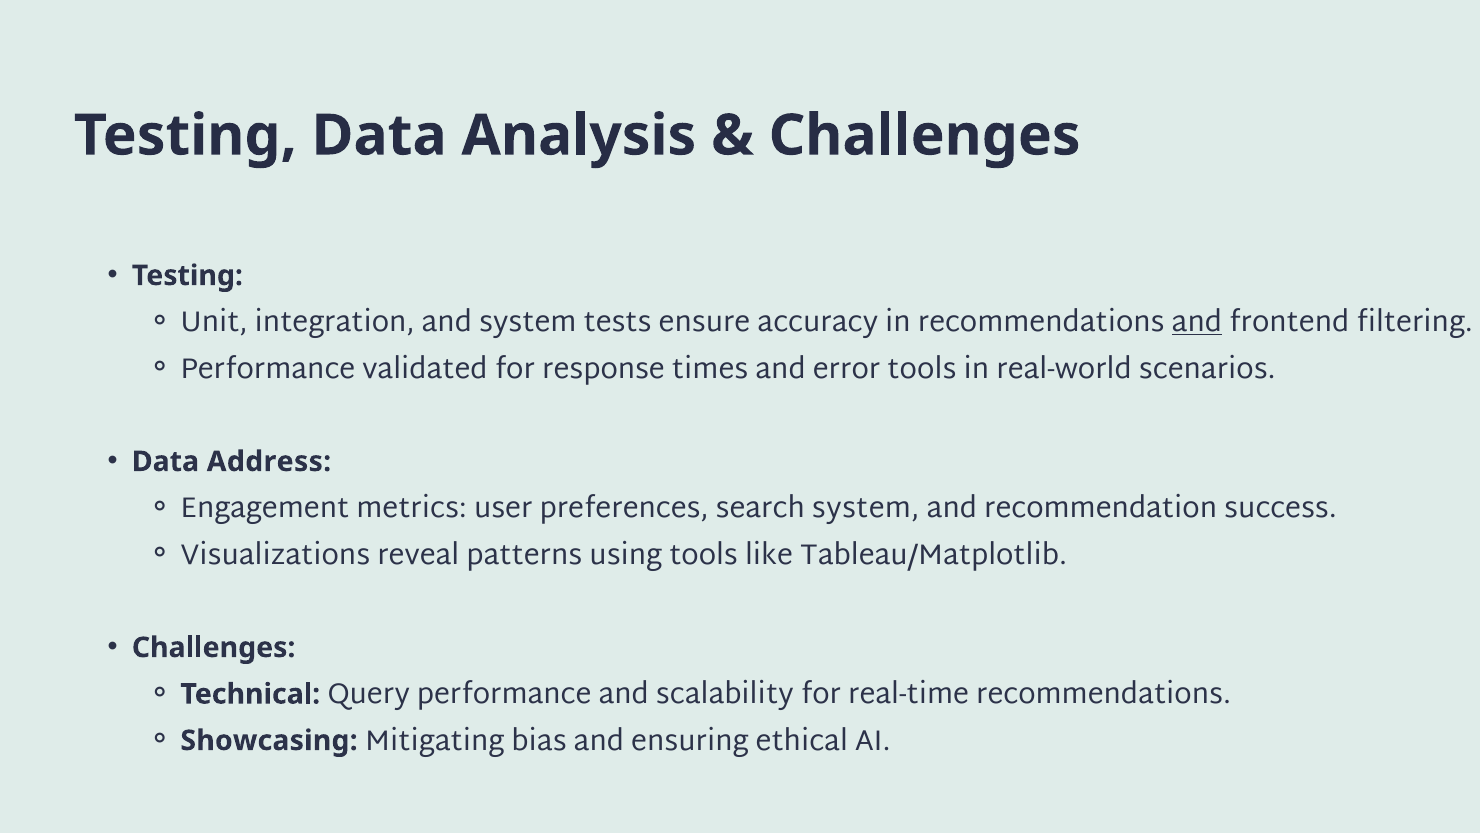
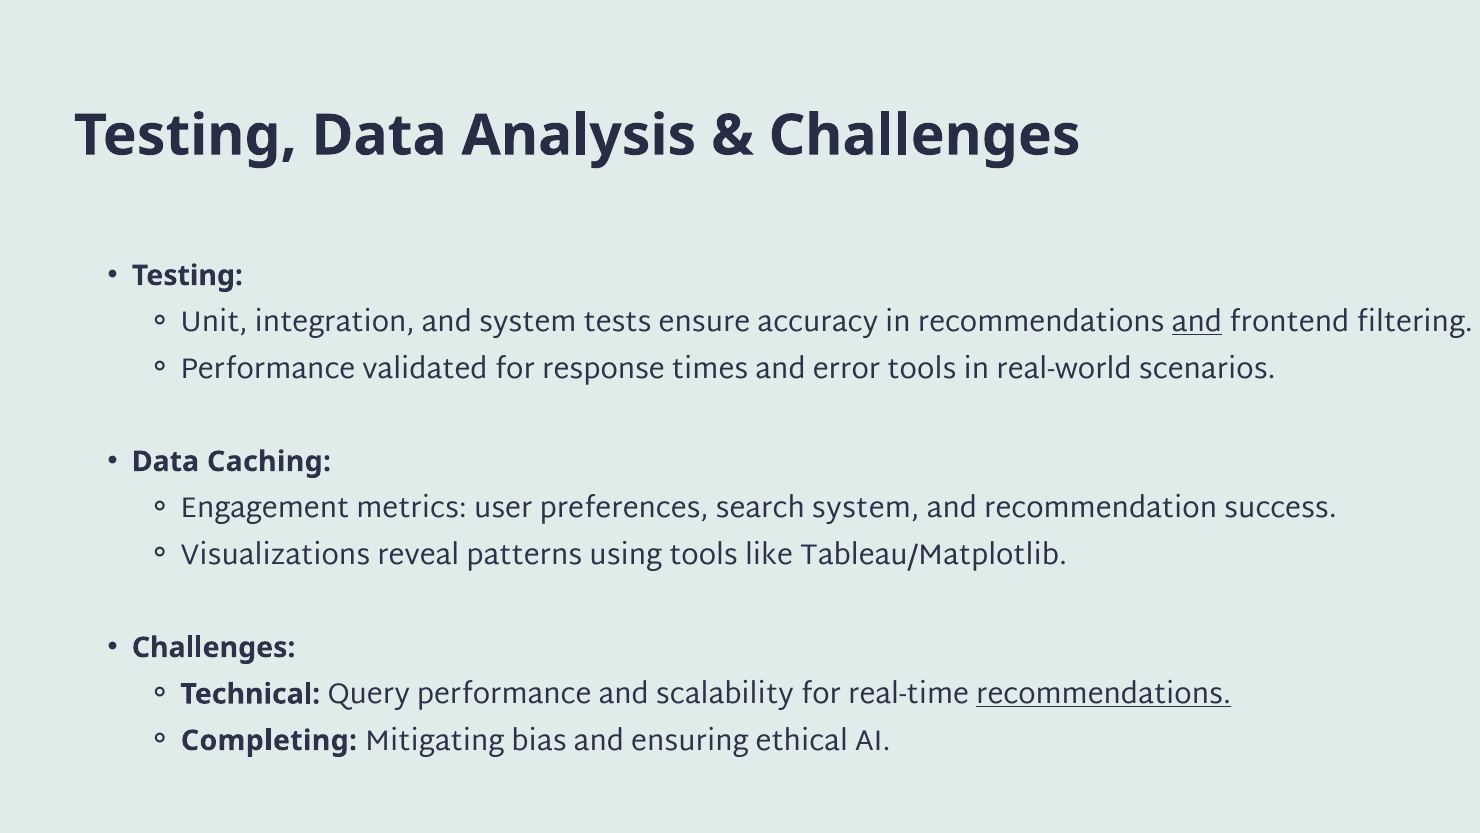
Address: Address -> Caching
recommendations at (1104, 694) underline: none -> present
Showcasing: Showcasing -> Completing
